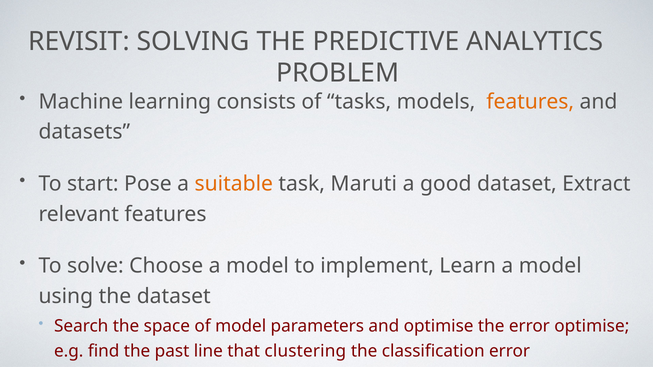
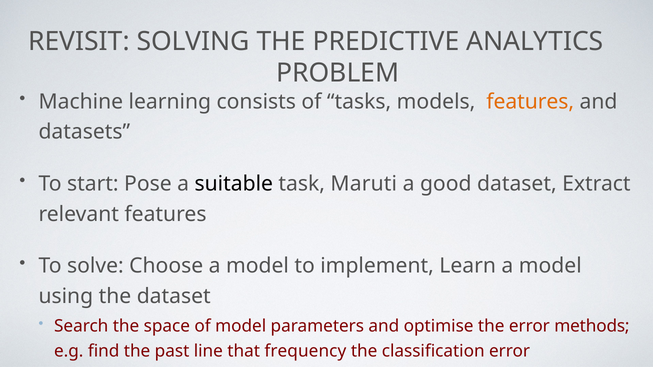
suitable colour: orange -> black
error optimise: optimise -> methods
clustering: clustering -> frequency
